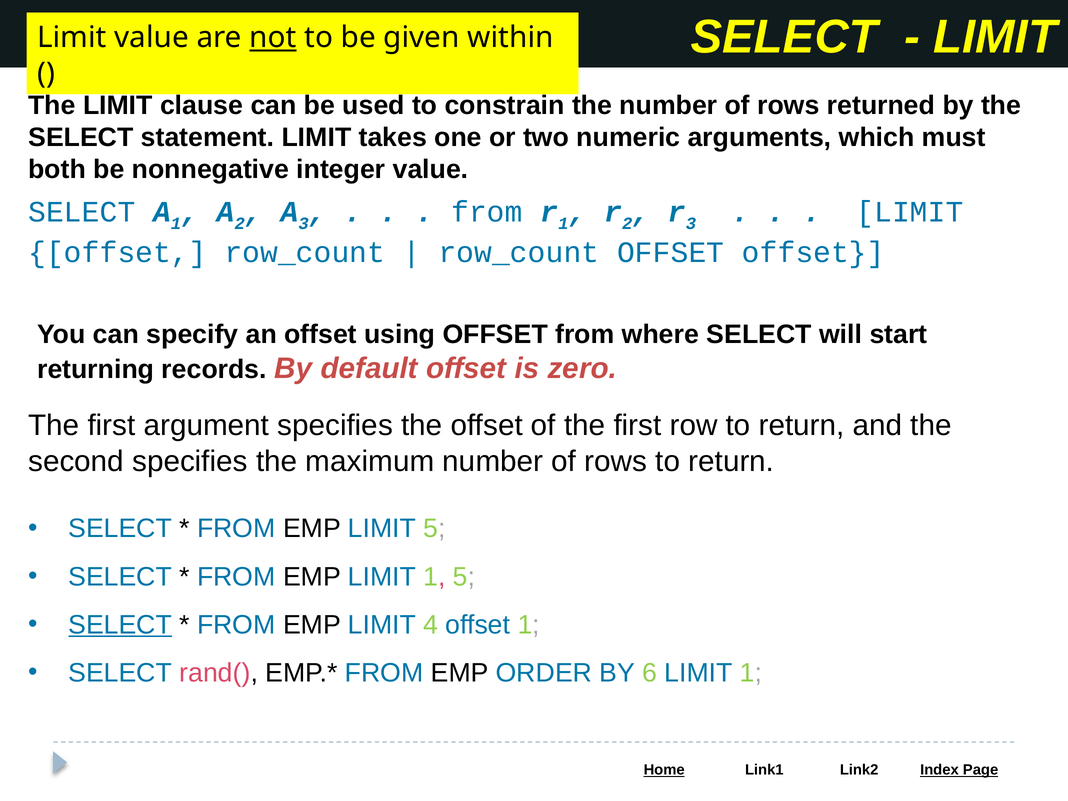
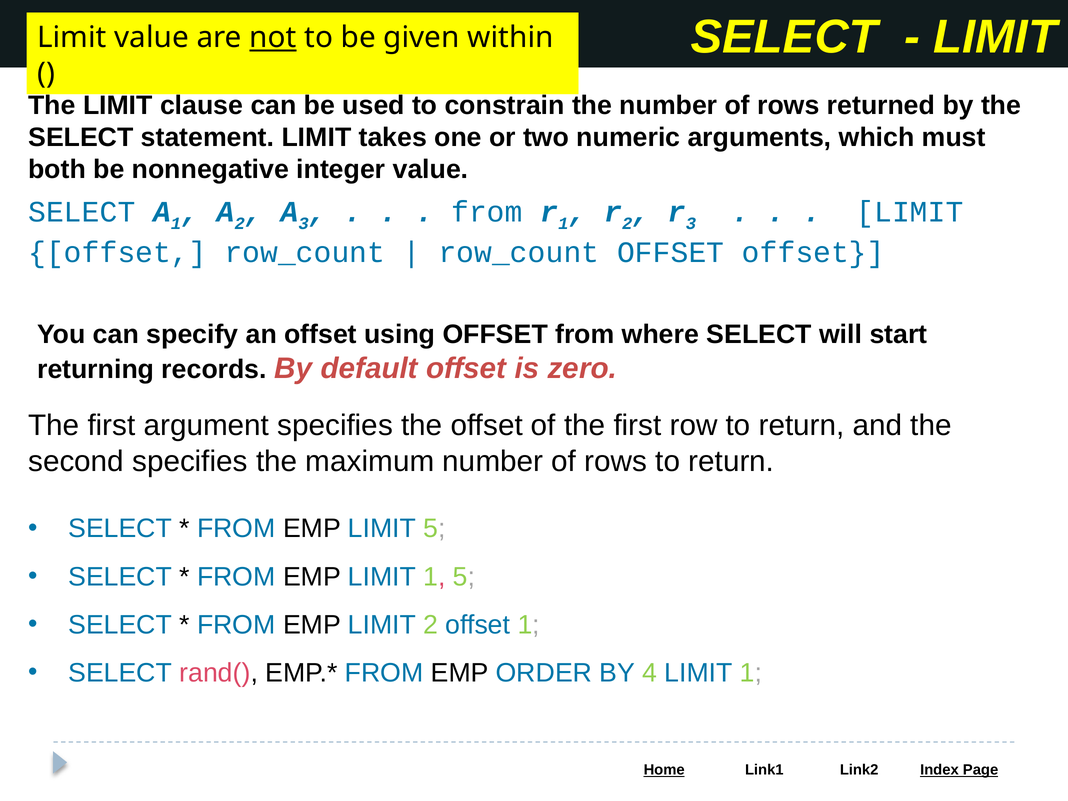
SELECT at (120, 625) underline: present -> none
LIMIT 4: 4 -> 2
6: 6 -> 4
